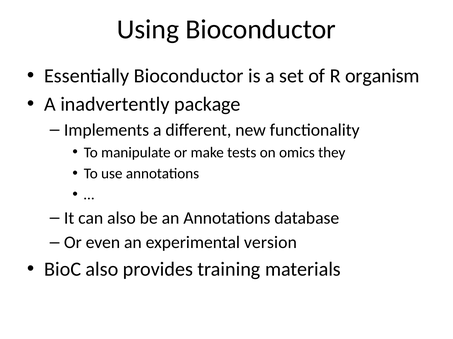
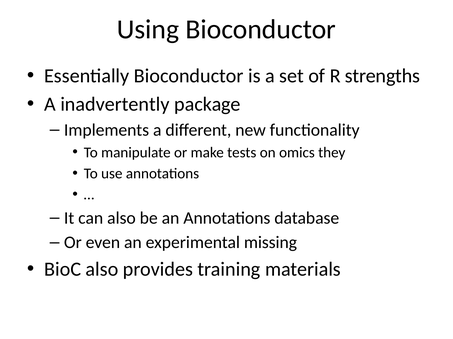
organism: organism -> strengths
version: version -> missing
